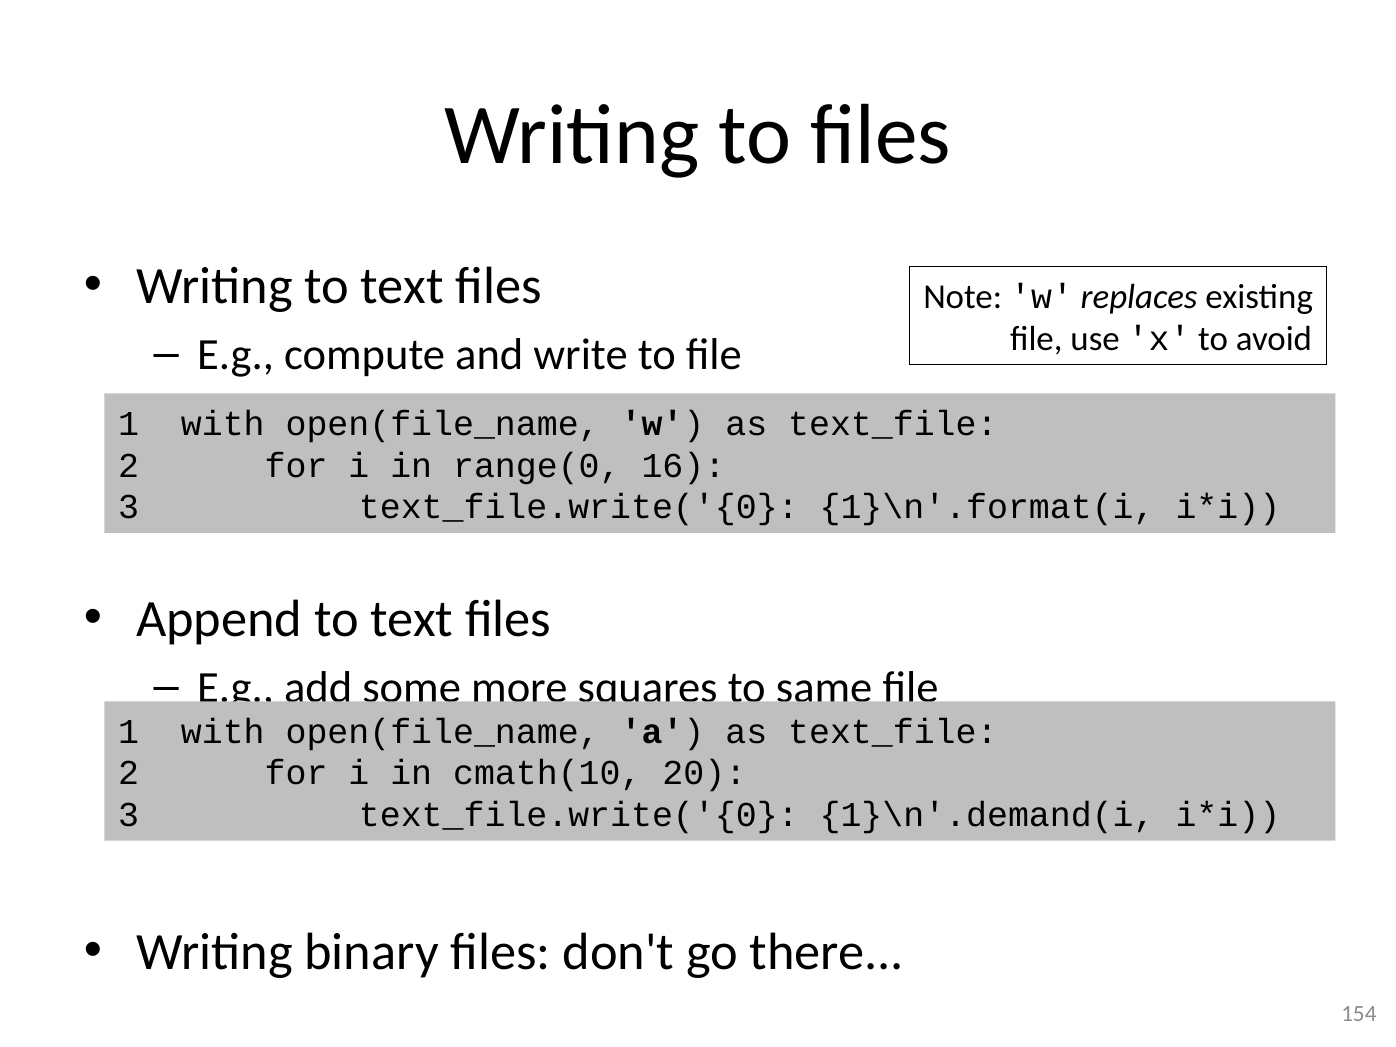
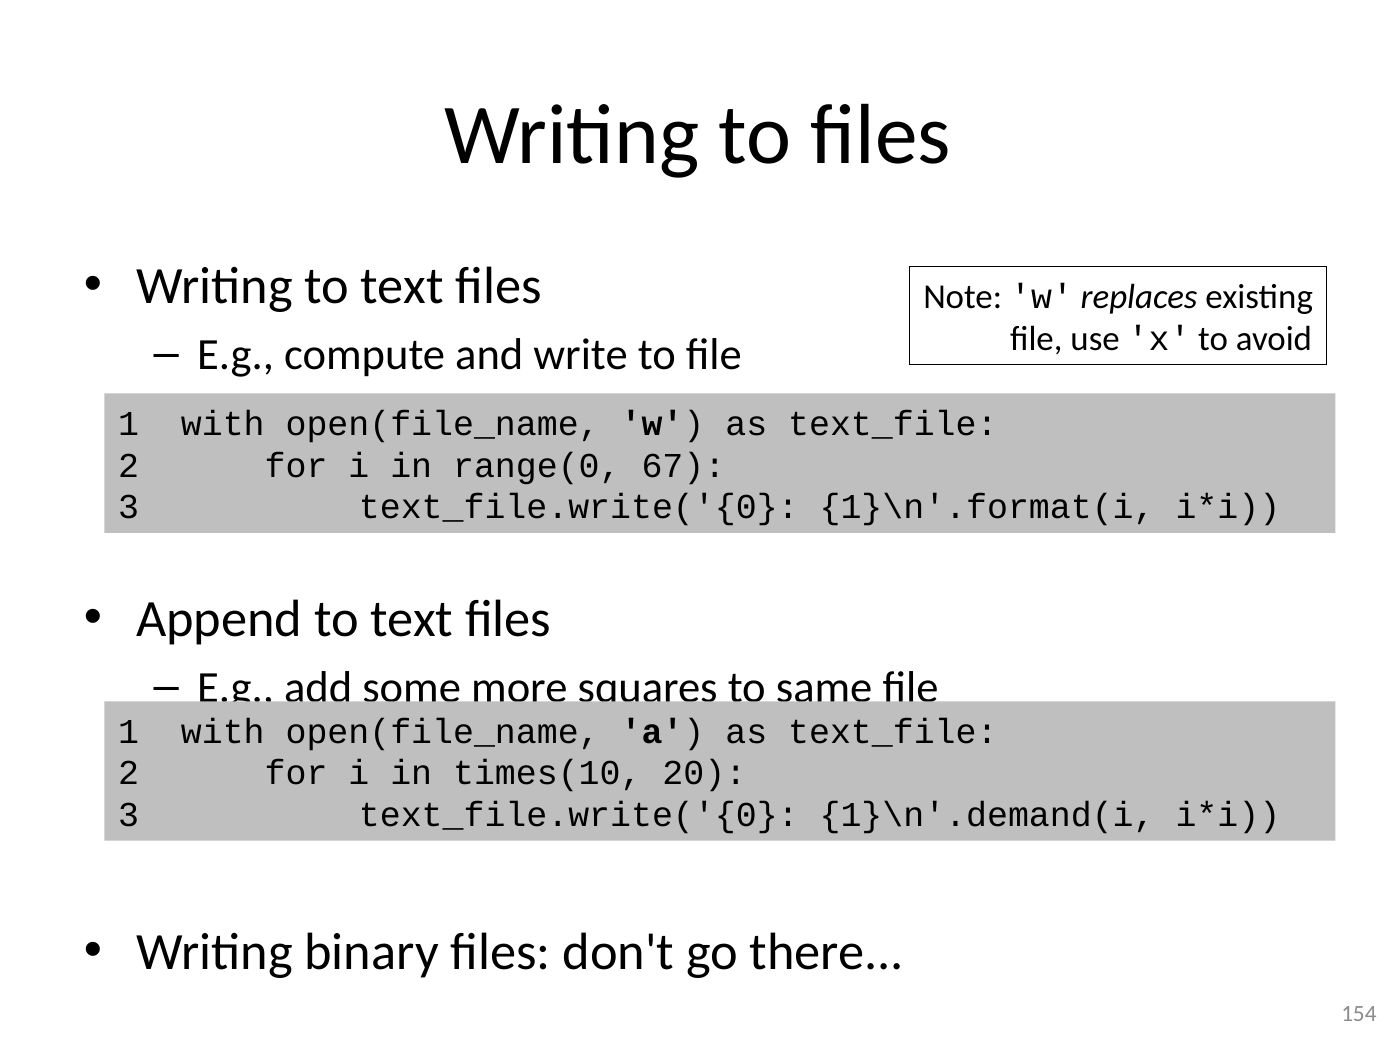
16: 16 -> 67
cmath(10: cmath(10 -> times(10
